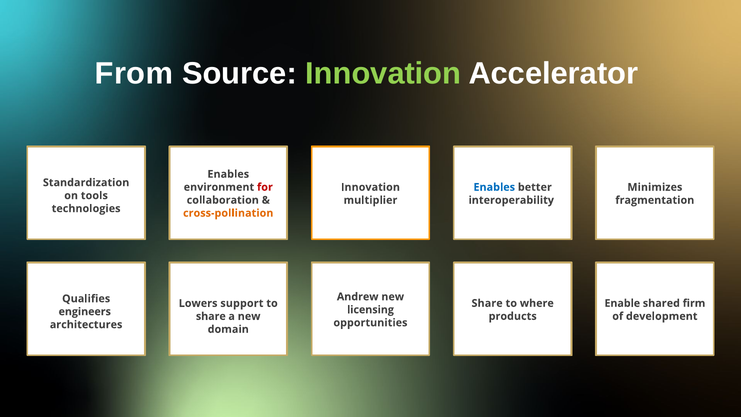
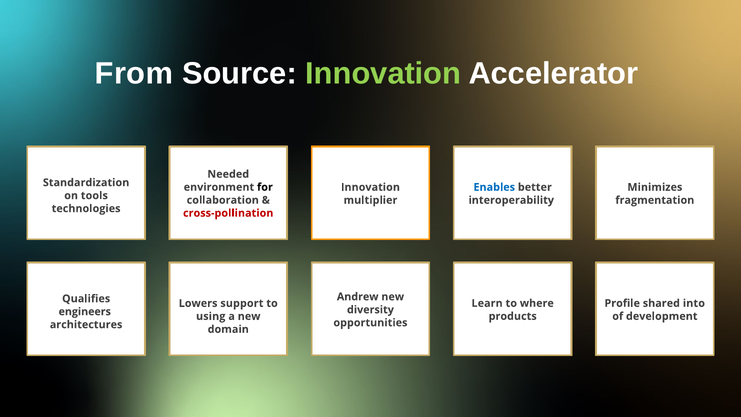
Enables at (228, 174): Enables -> Needed
for colour: red -> black
cross-pollination colour: orange -> red
Share at (487, 303): Share -> Learn
Enable: Enable -> Profile
firm: firm -> into
licensing: licensing -> diversity
share at (211, 316): share -> using
